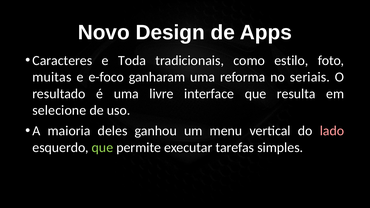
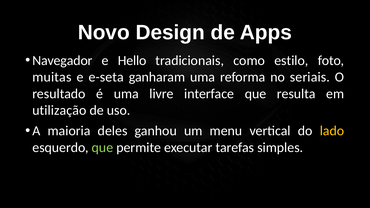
Caracteres: Caracteres -> Navegador
Toda: Toda -> Hello
e-foco: e-foco -> e-seta
selecione: selecione -> utilização
lado colour: pink -> yellow
